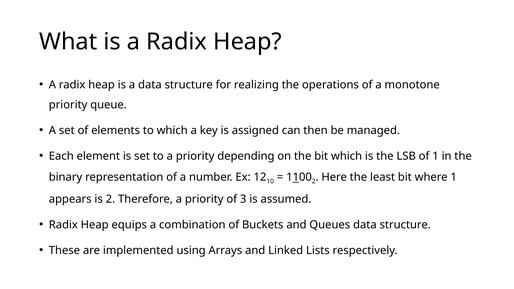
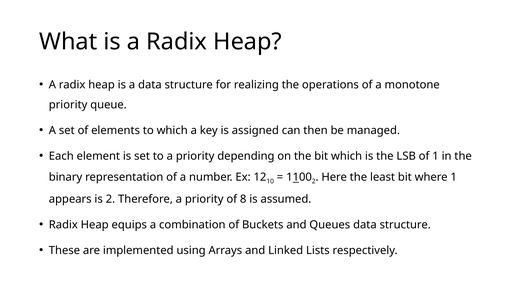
3: 3 -> 8
